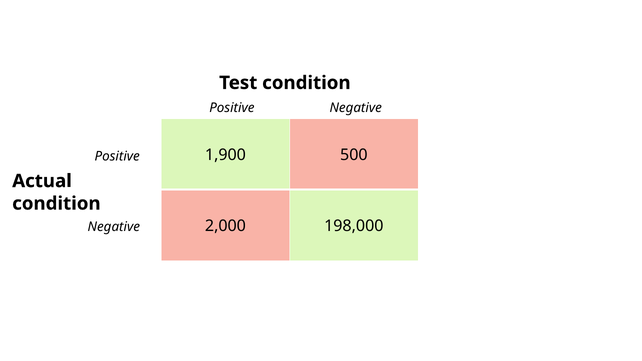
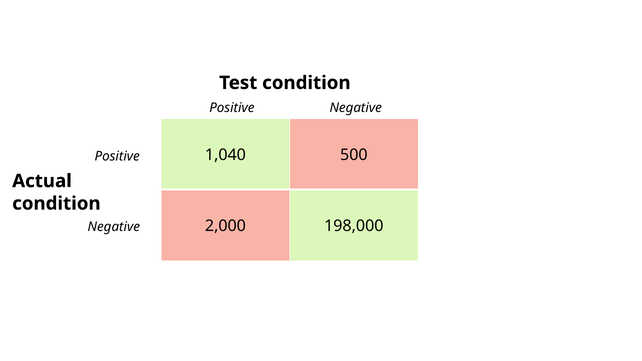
1,900: 1,900 -> 1,040
